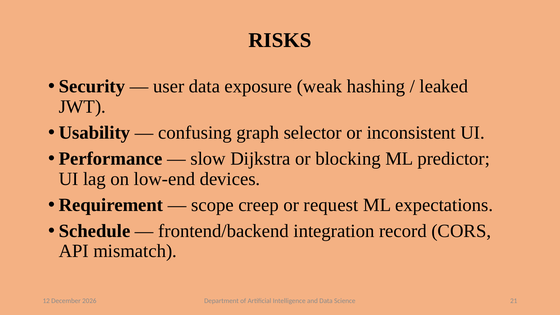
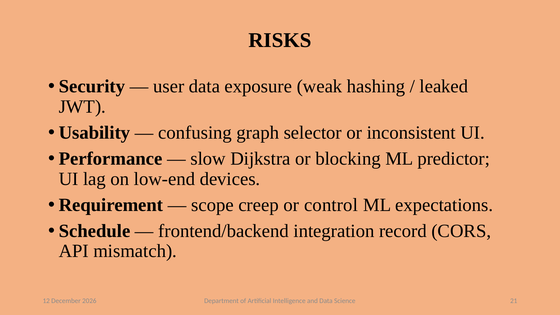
request: request -> control
